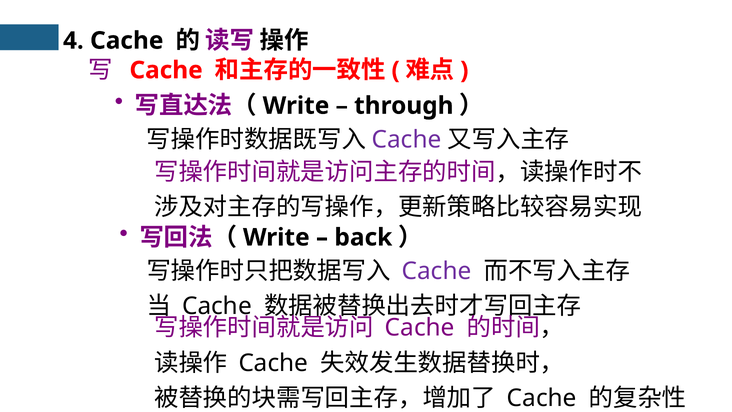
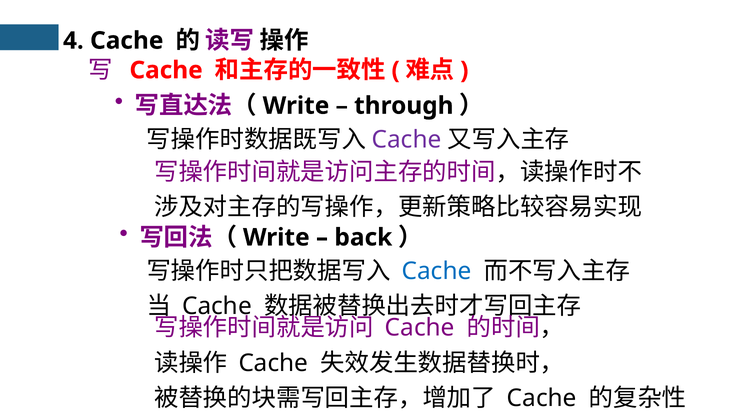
Cache at (437, 271) colour: purple -> blue
